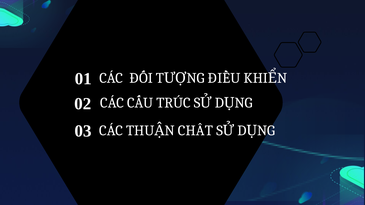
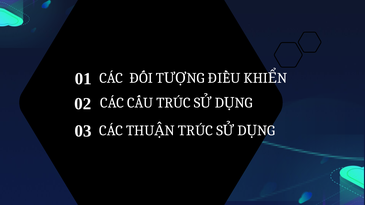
CHẤT at (195, 131): CHẤT -> TRÚC
